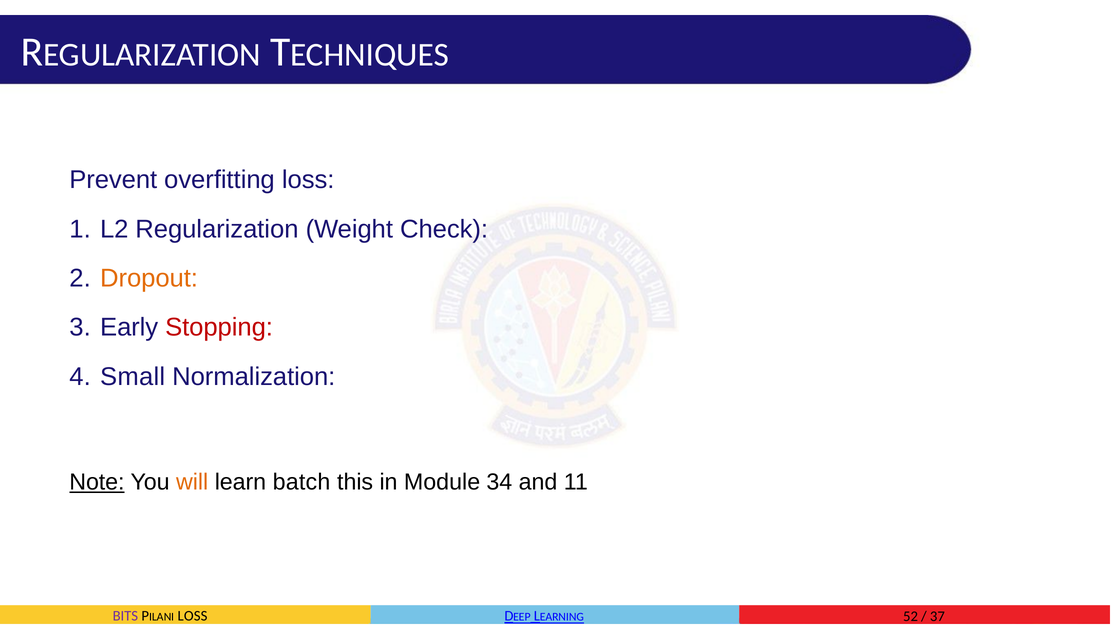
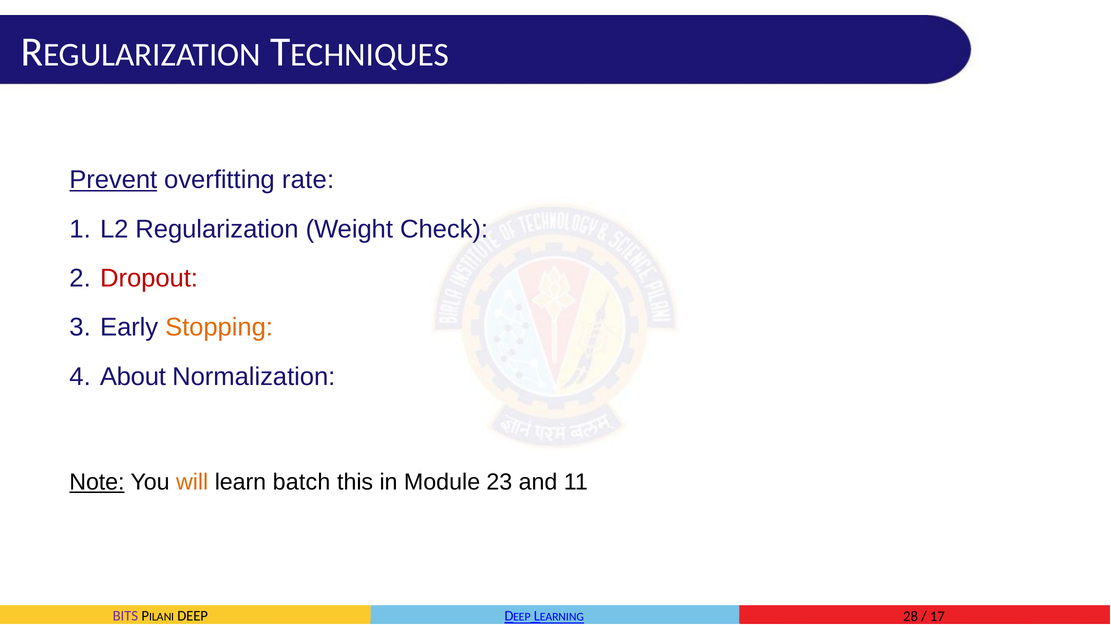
Prevent underline: none -> present
overfitting loss: loss -> rate
Dropout colour: orange -> red
Stopping colour: red -> orange
Small: Small -> About
34: 34 -> 23
PILANI LOSS: LOSS -> DEEP
52: 52 -> 28
37: 37 -> 17
